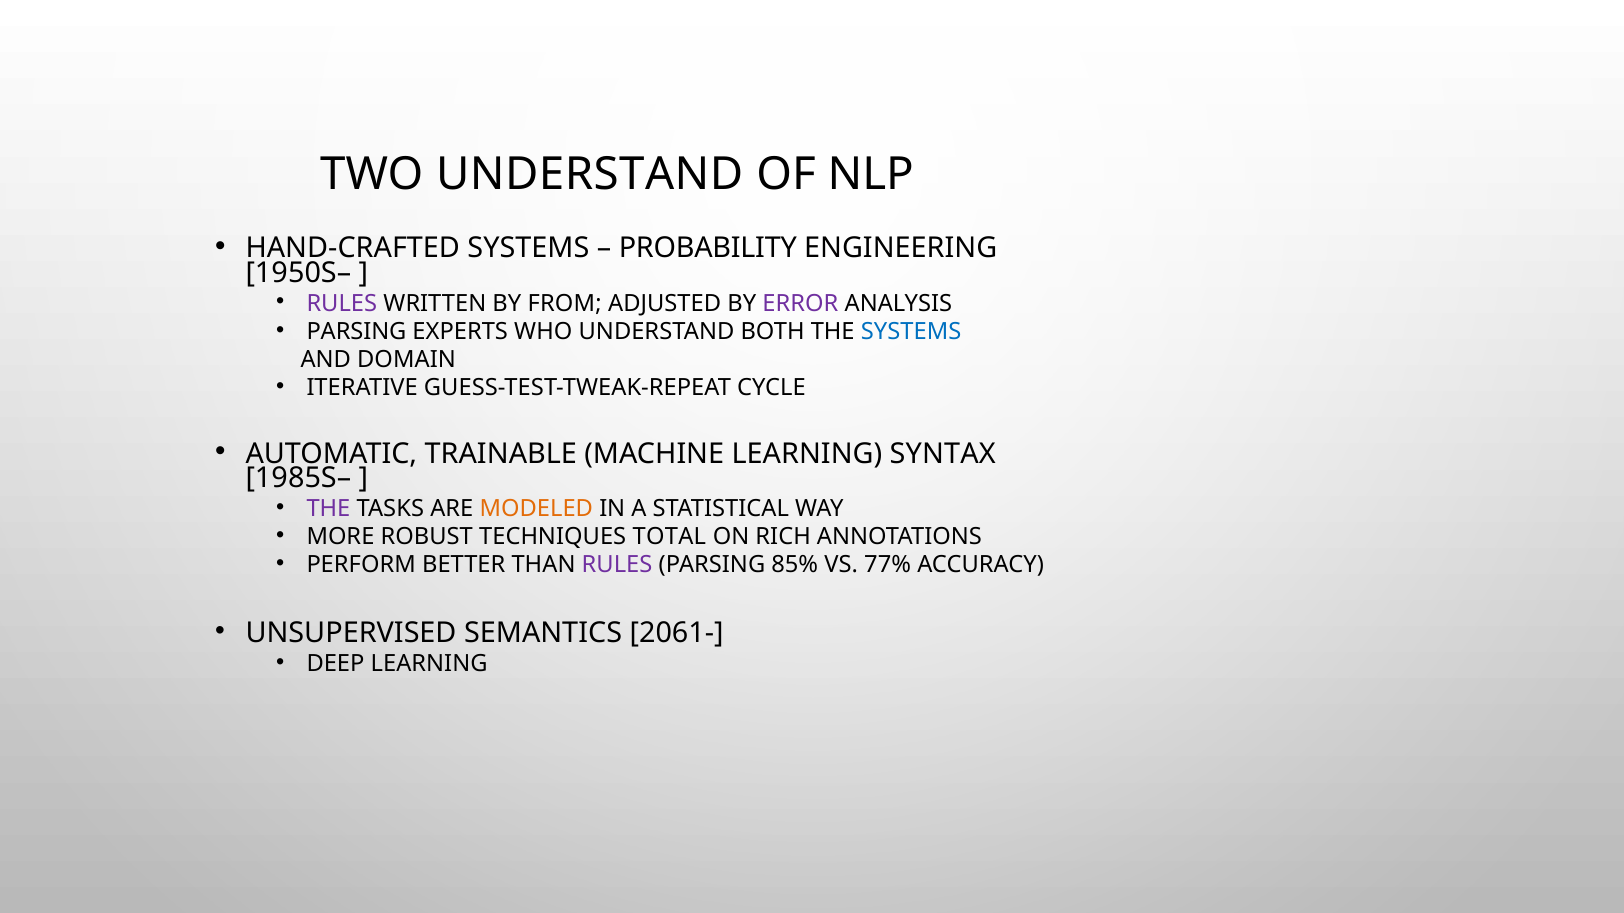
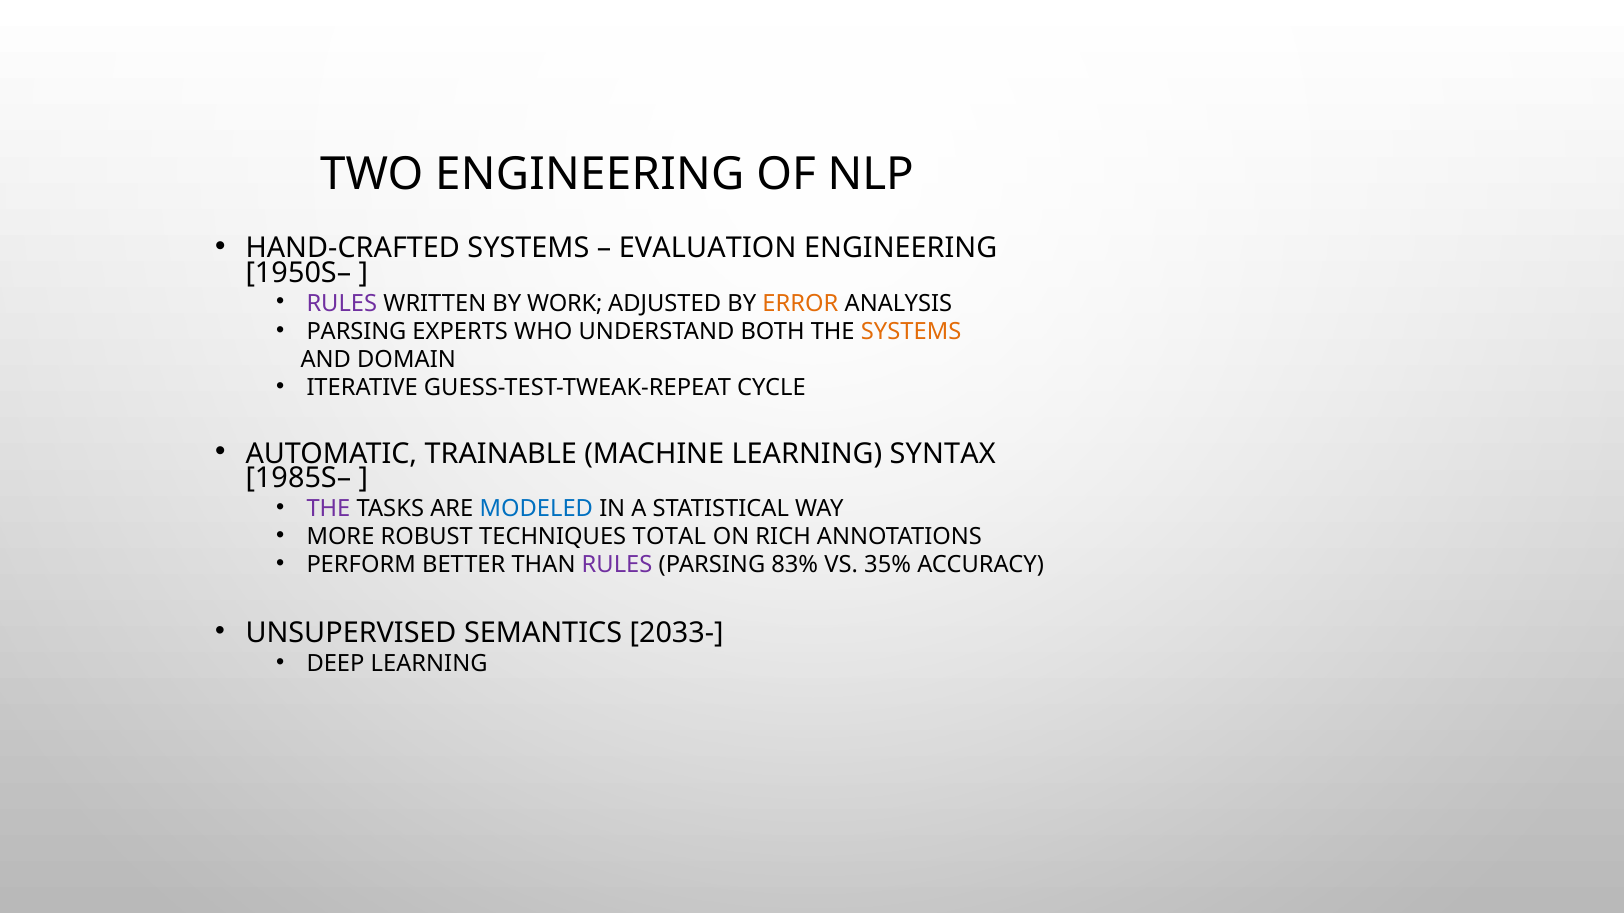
TWO UNDERSTAND: UNDERSTAND -> ENGINEERING
PROBABILITY: PROBABILITY -> EVALUATION
FROM: FROM -> WORK
ERROR colour: purple -> orange
SYSTEMS at (911, 332) colour: blue -> orange
MODELED colour: orange -> blue
85%: 85% -> 83%
77%: 77% -> 35%
2061-: 2061- -> 2033-
